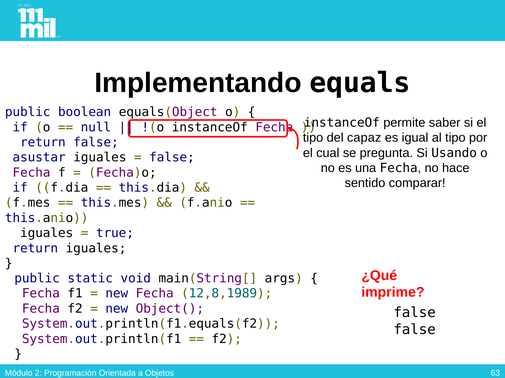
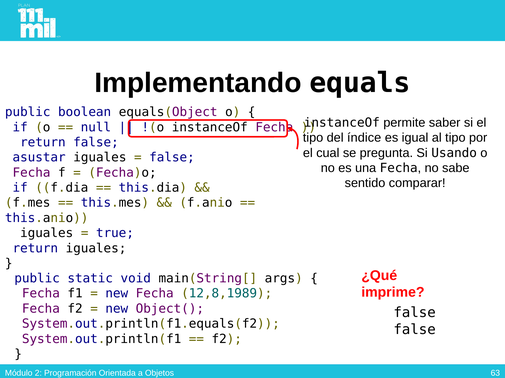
capaz: capaz -> índice
hace: hace -> sabe
